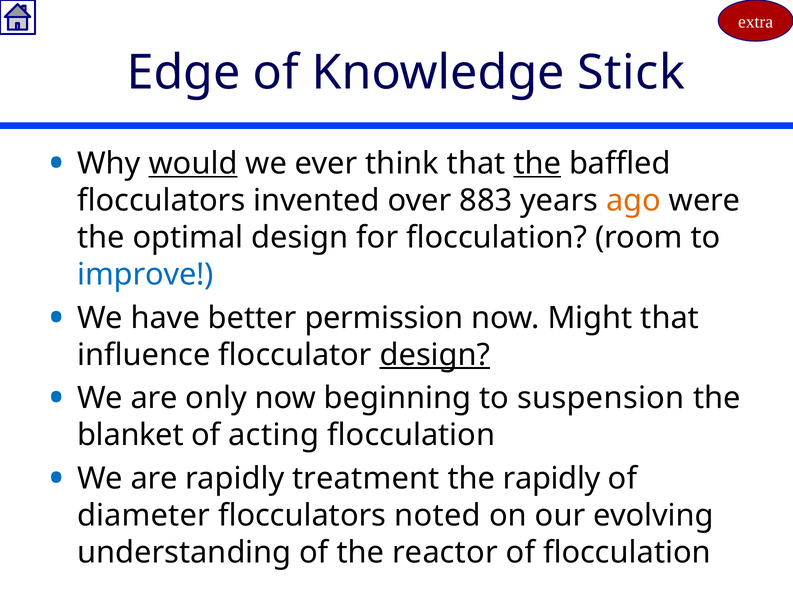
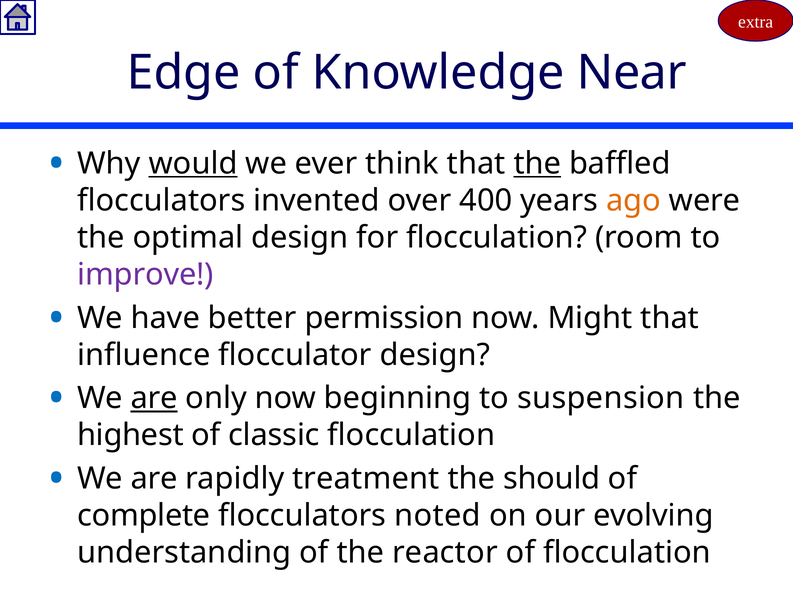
Stick: Stick -> Near
883: 883 -> 400
improve colour: blue -> purple
design at (435, 355) underline: present -> none
are at (154, 398) underline: none -> present
blanket: blanket -> highest
acting: acting -> classic
the rapidly: rapidly -> should
diameter: diameter -> complete
